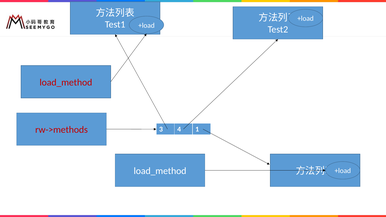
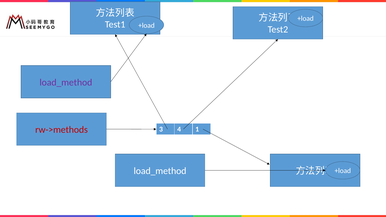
load_method at (66, 82) colour: red -> purple
